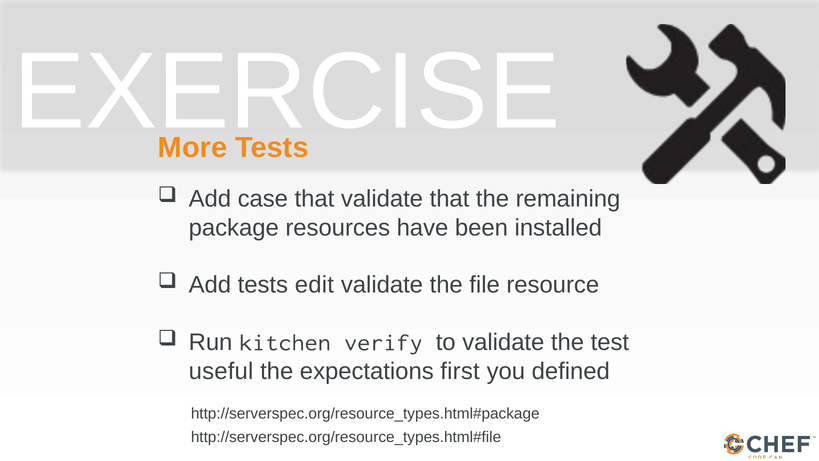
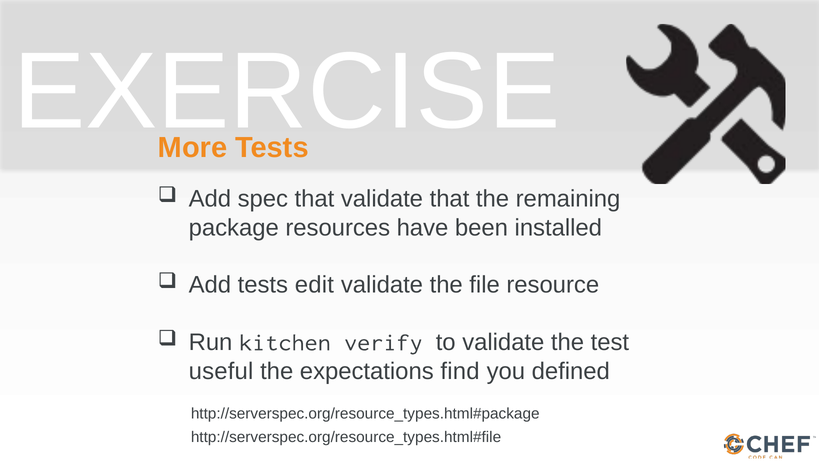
case: case -> spec
first: first -> find
